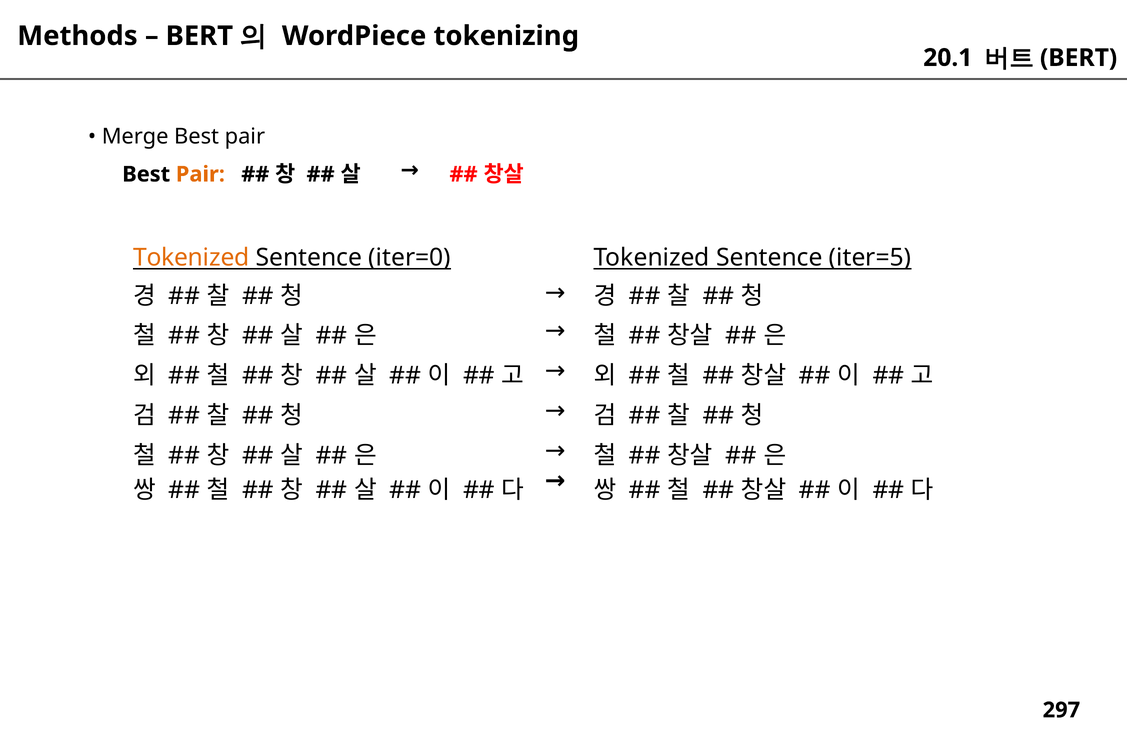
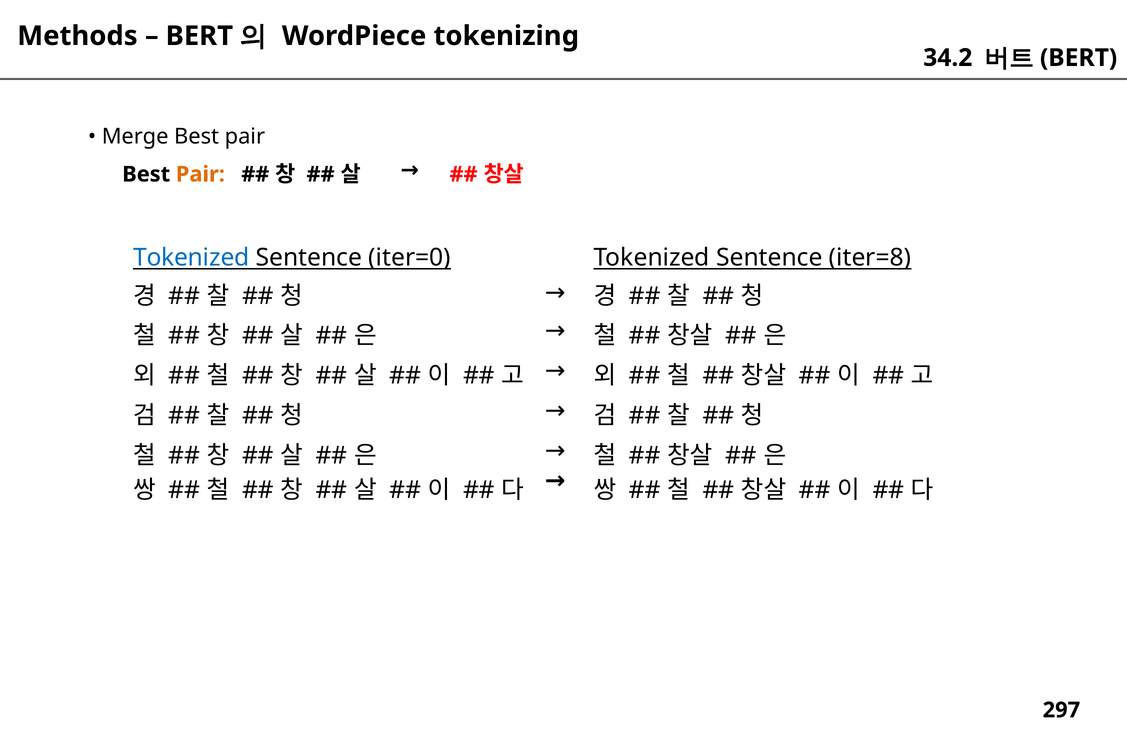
20.1: 20.1 -> 34.2
Tokenized at (191, 258) colour: orange -> blue
iter=5: iter=5 -> iter=8
